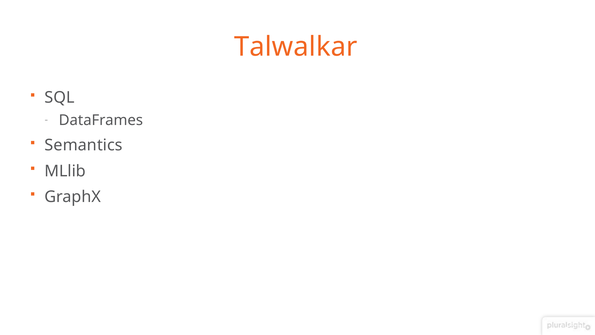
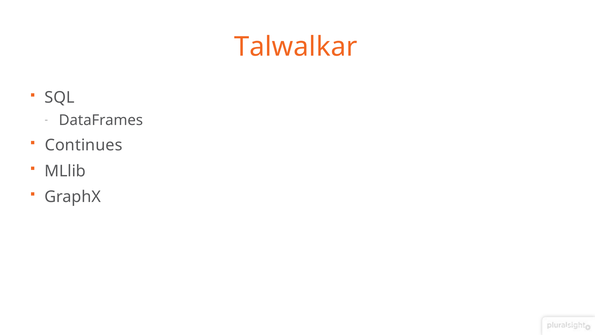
Semantics: Semantics -> Continues
